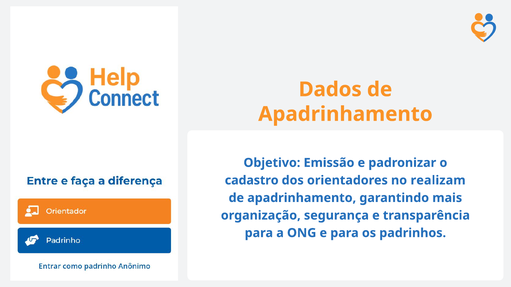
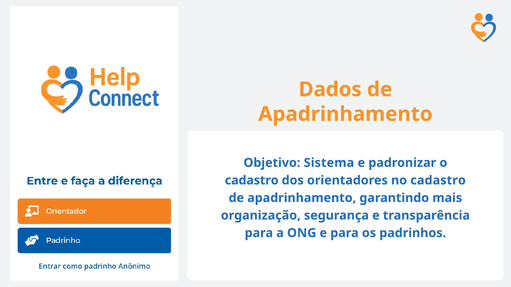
Emissão: Emissão -> Sistema
no realizam: realizam -> cadastro
